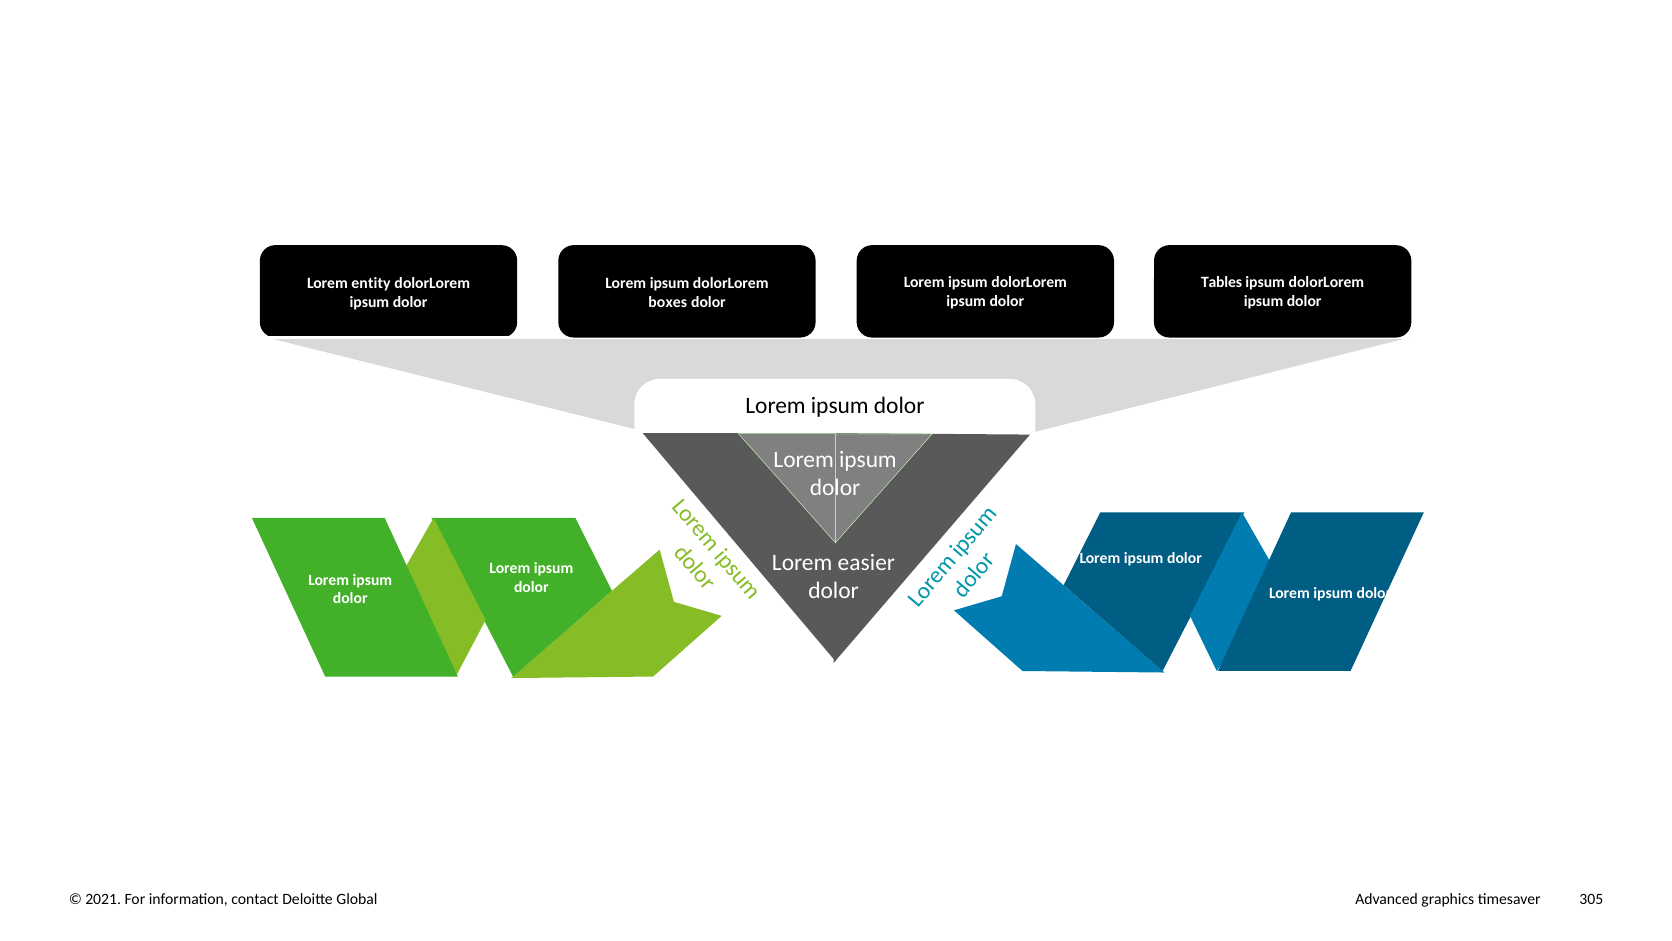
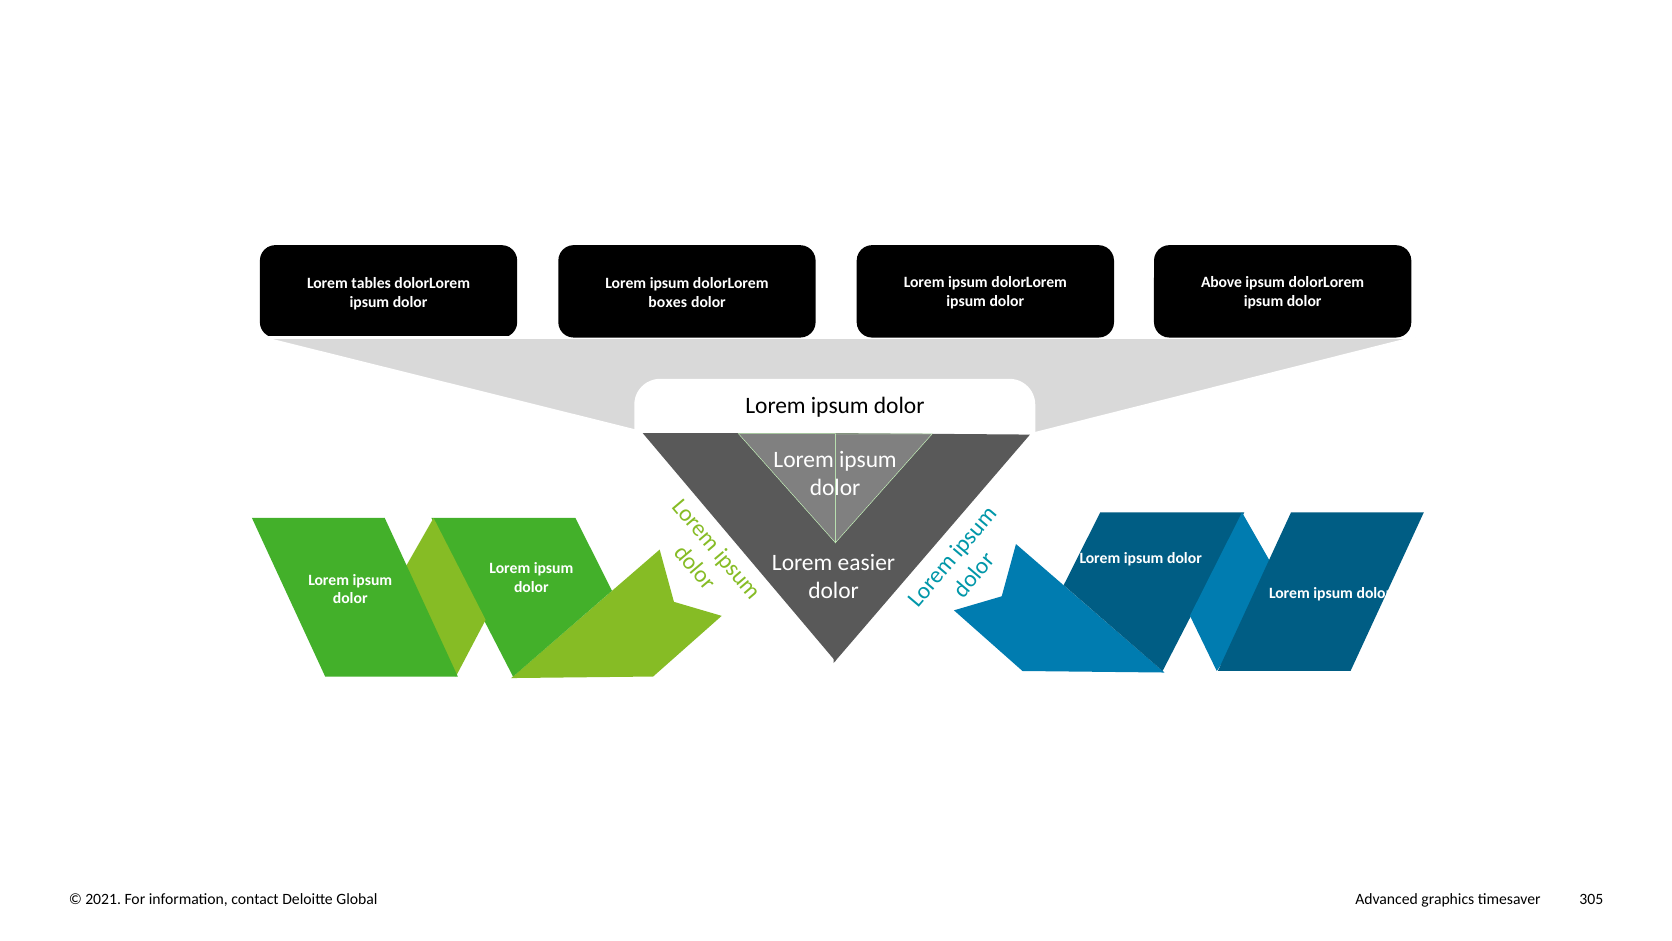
Tables: Tables -> Above
entity: entity -> tables
